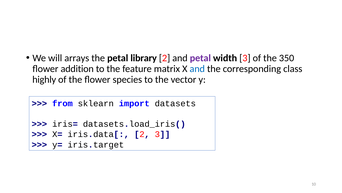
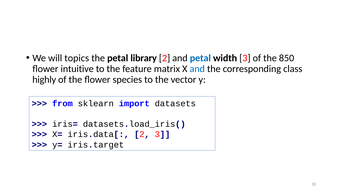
arrays: arrays -> topics
petal at (200, 58) colour: purple -> blue
350: 350 -> 850
addition: addition -> intuitive
